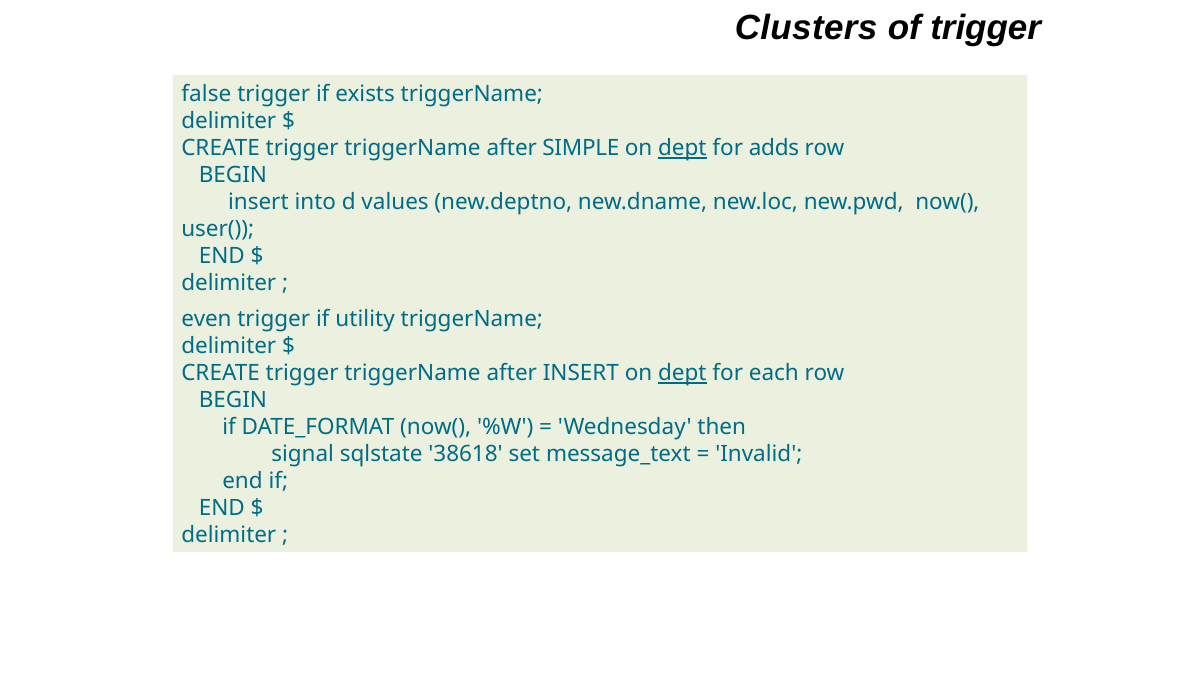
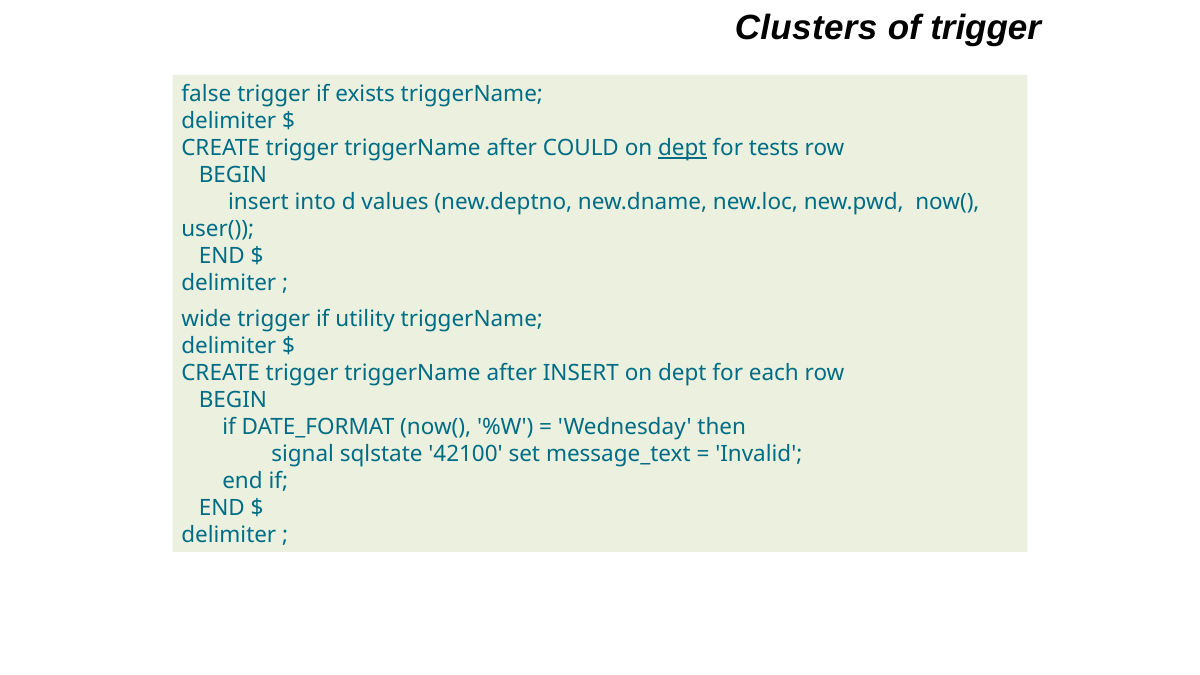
SIMPLE: SIMPLE -> COULD
adds: adds -> tests
even: even -> wide
dept at (682, 374) underline: present -> none
38618: 38618 -> 42100
